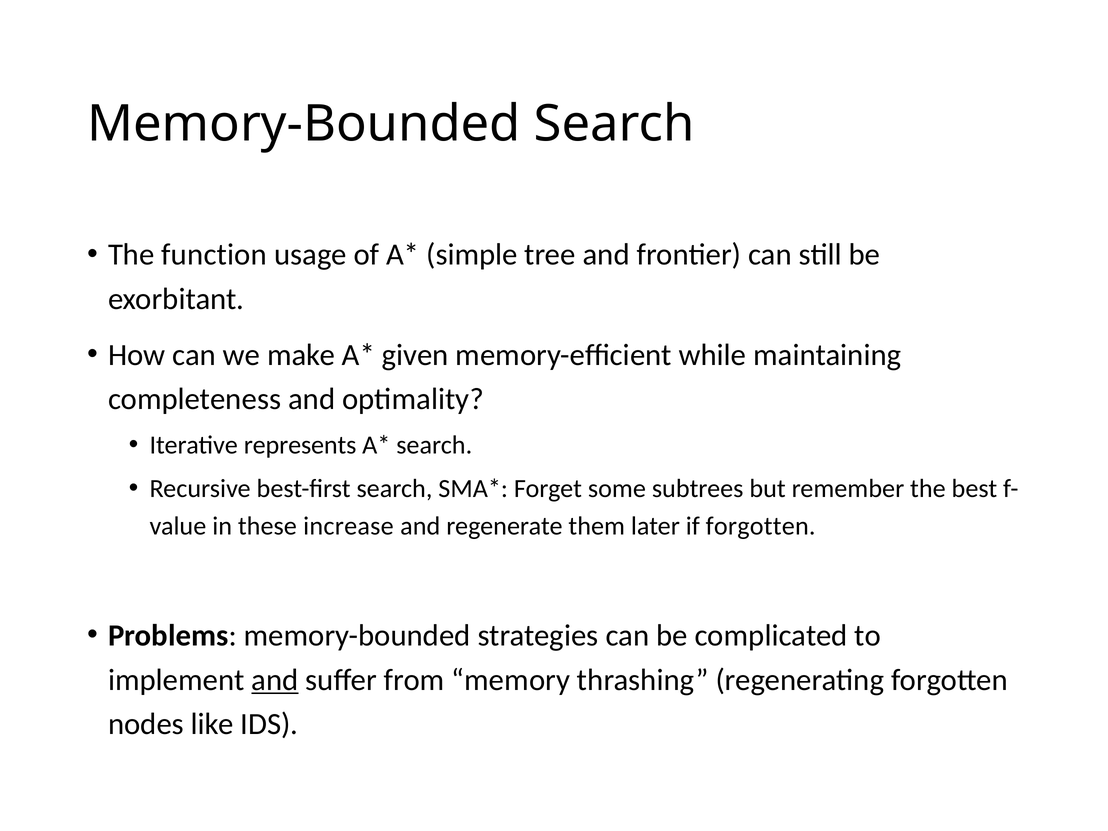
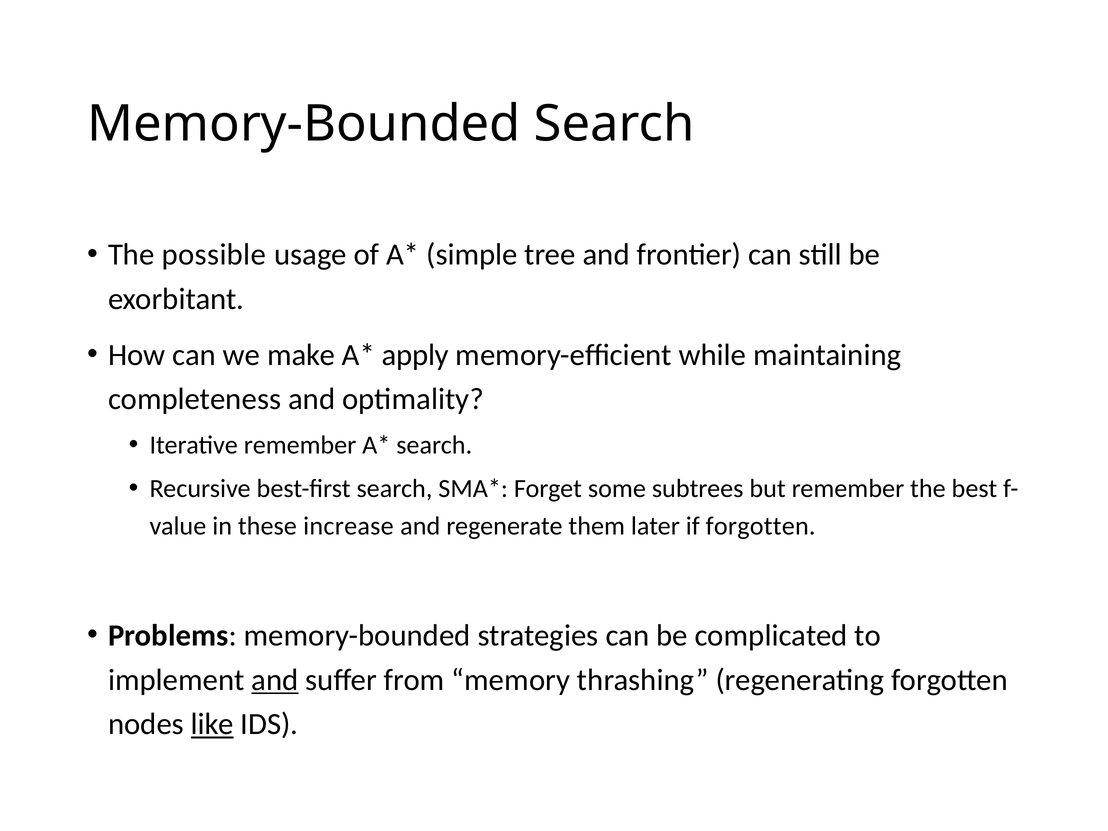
function: function -> possible
given: given -> apply
Iterative represents: represents -> remember
like underline: none -> present
